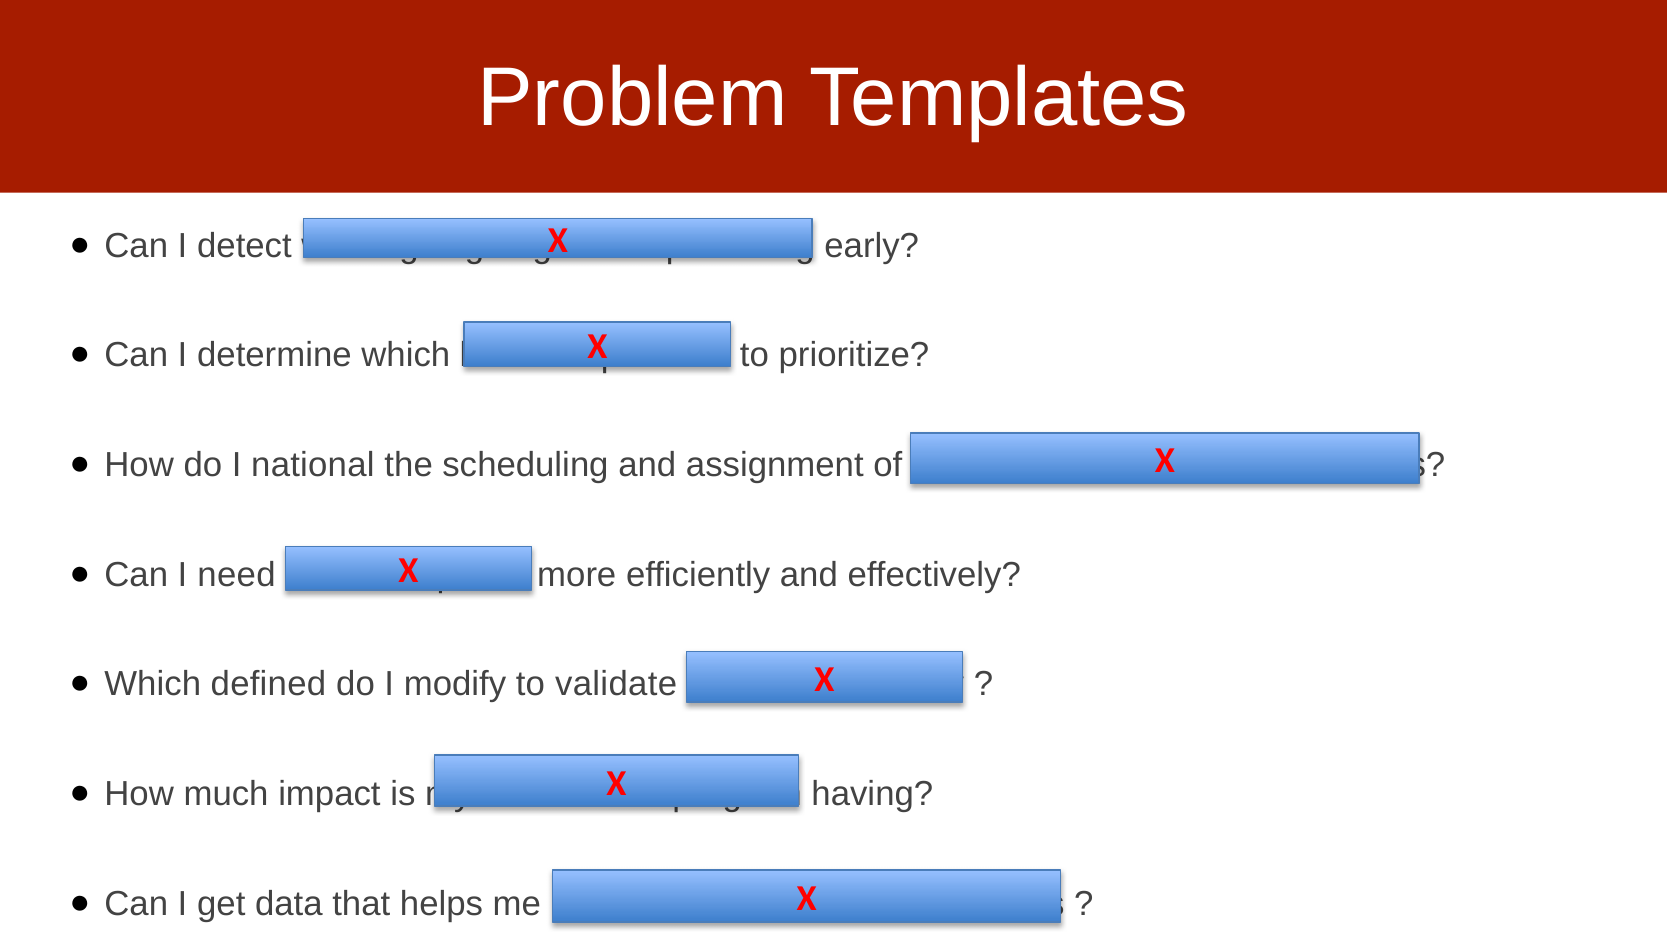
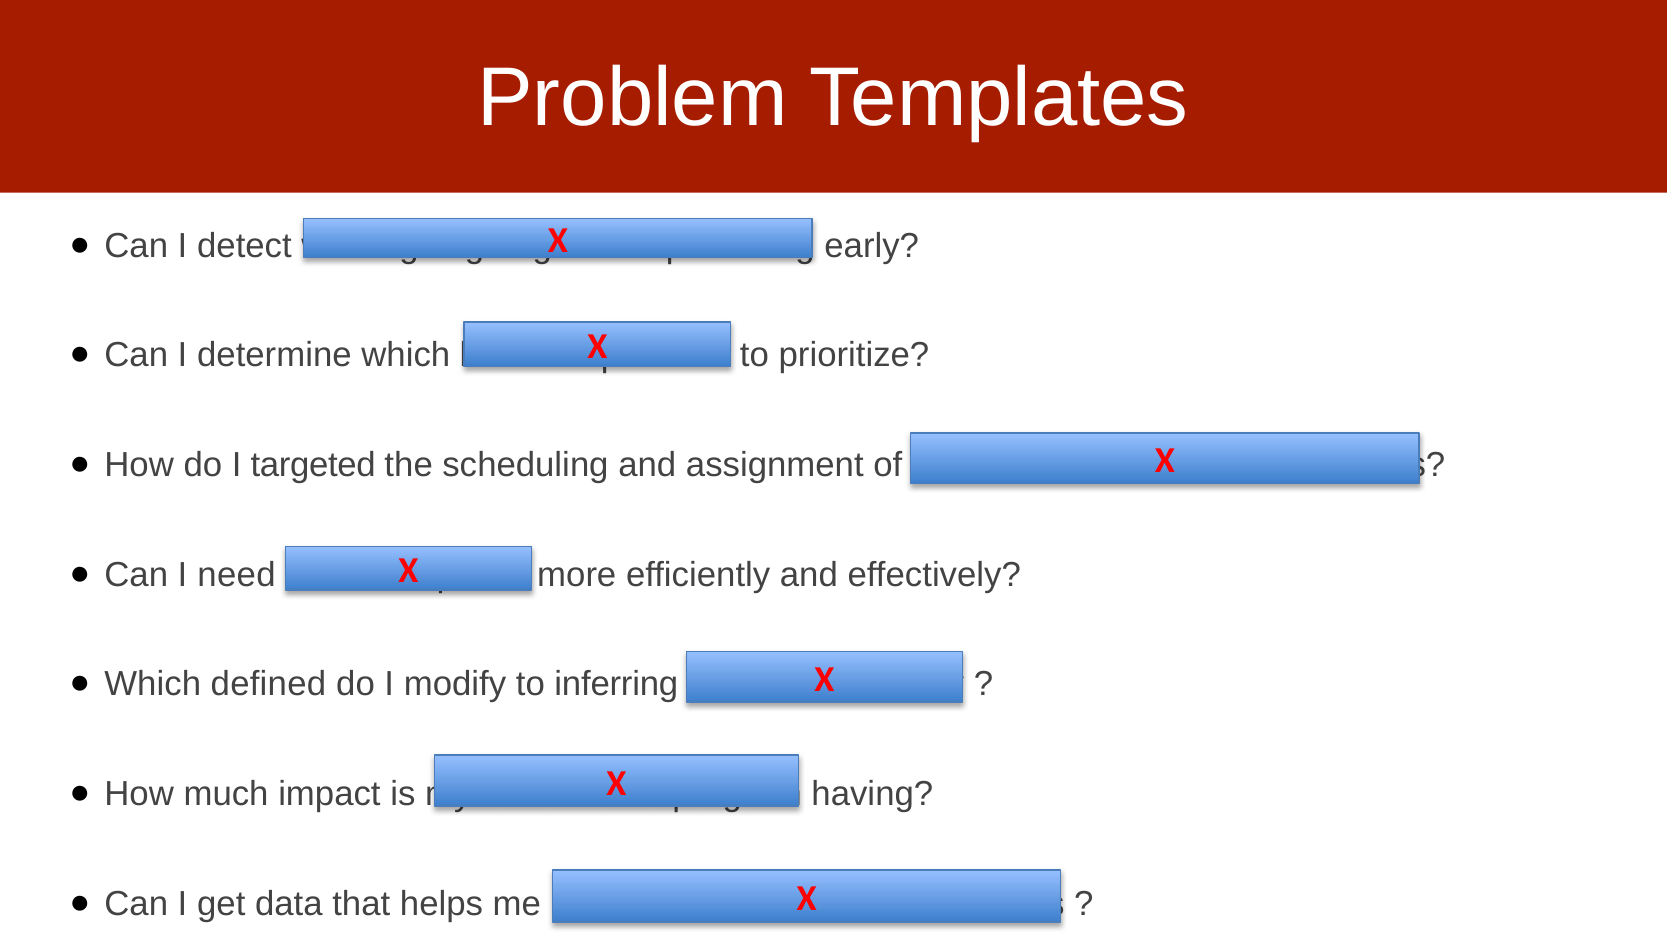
national: national -> targeted
validate: validate -> inferring
